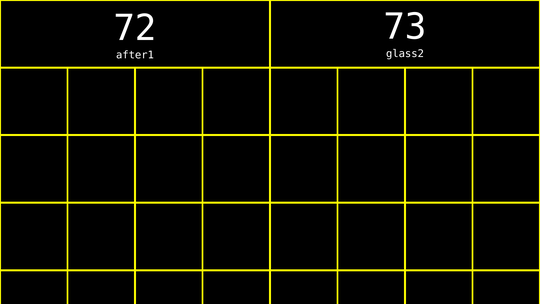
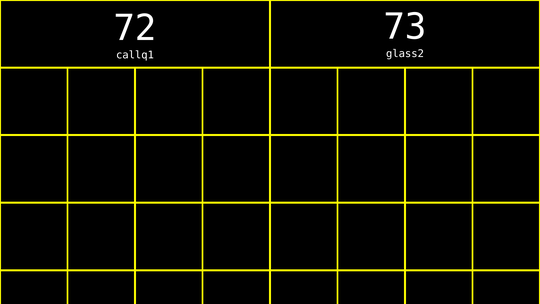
after1: after1 -> callq1
